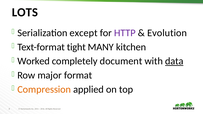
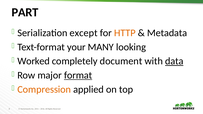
LOTS: LOTS -> PART
HTTP colour: purple -> orange
Evolution: Evolution -> Metadata
tight: tight -> your
kitchen: kitchen -> looking
format underline: none -> present
